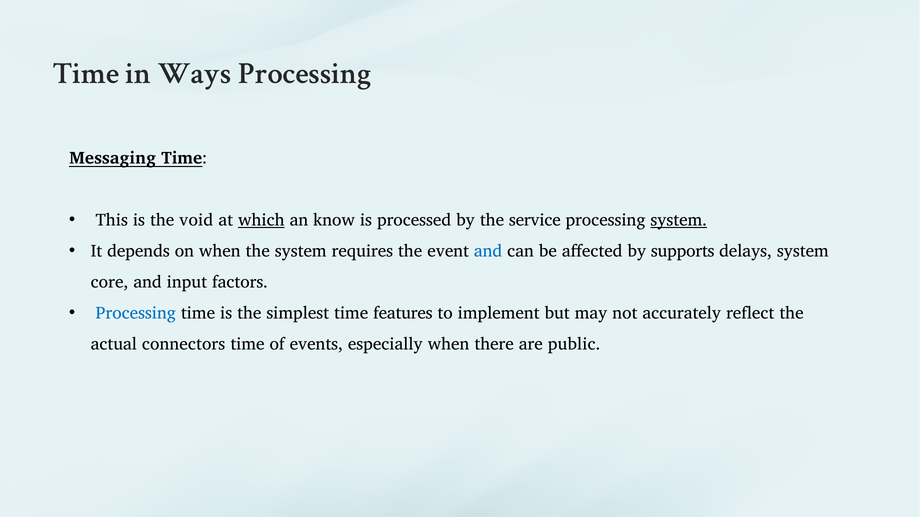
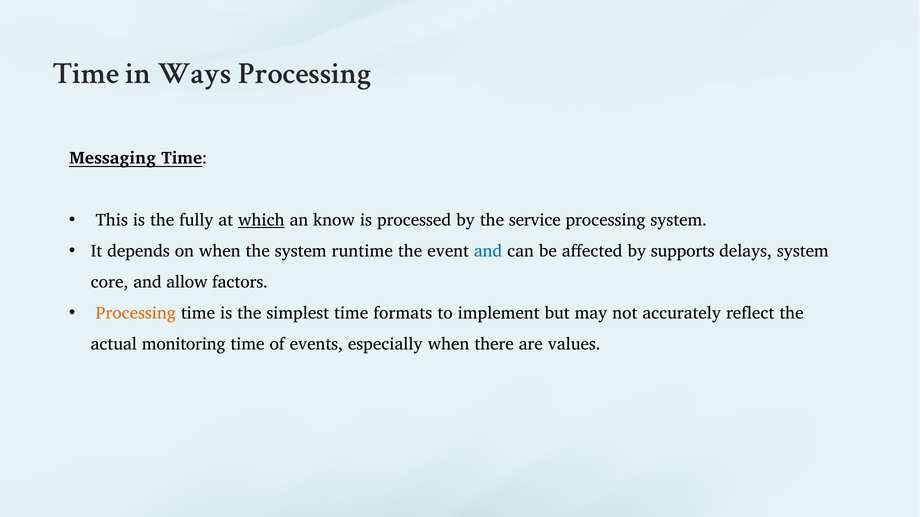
void: void -> fully
system at (679, 220) underline: present -> none
requires: requires -> runtime
input: input -> allow
Processing at (136, 313) colour: blue -> orange
features: features -> formats
connectors: connectors -> monitoring
public: public -> values
